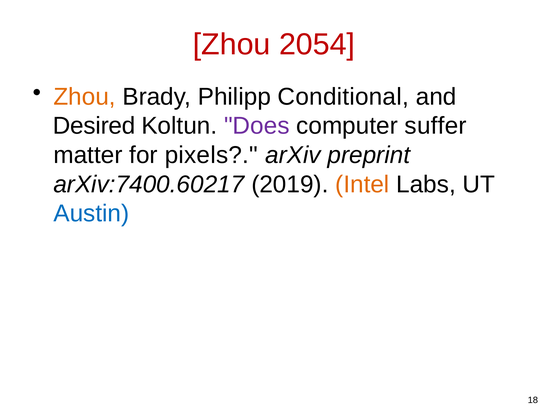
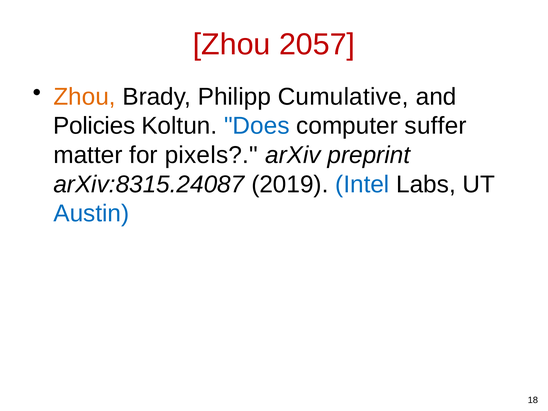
2054: 2054 -> 2057
Conditional: Conditional -> Cumulative
Desired: Desired -> Policies
Does colour: purple -> blue
arXiv:7400.60217: arXiv:7400.60217 -> arXiv:8315.24087
Intel colour: orange -> blue
